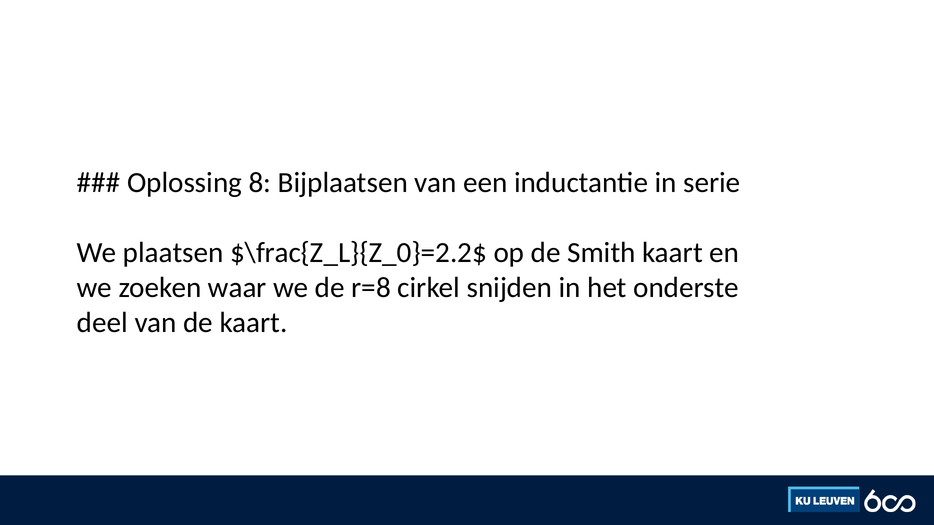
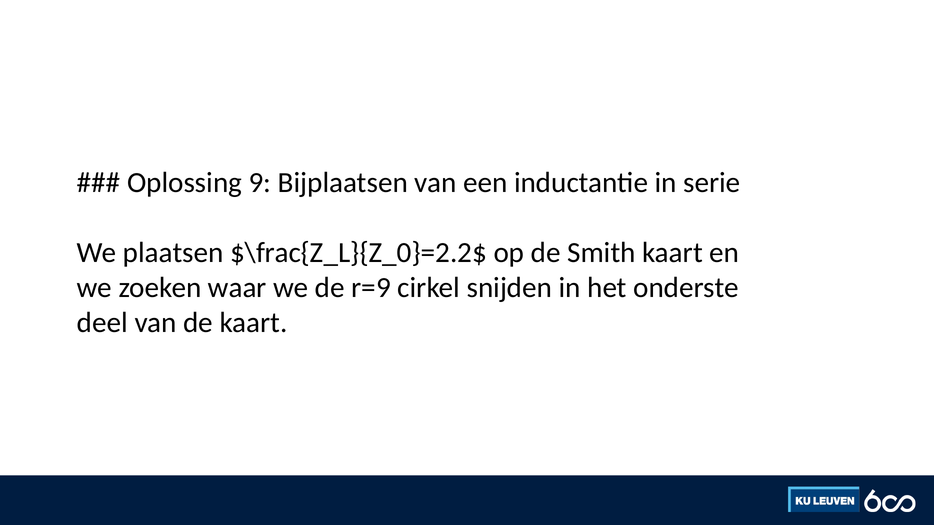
8: 8 -> 9
r=8: r=8 -> r=9
